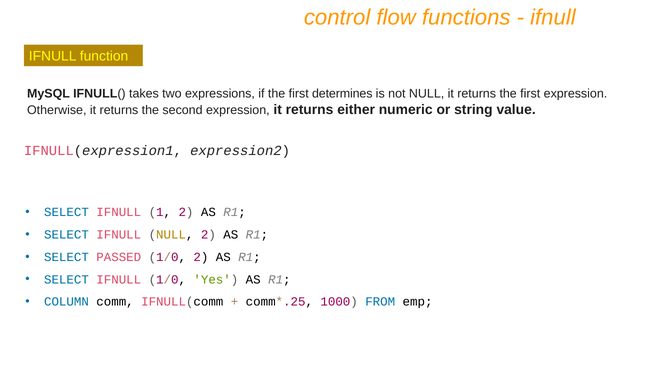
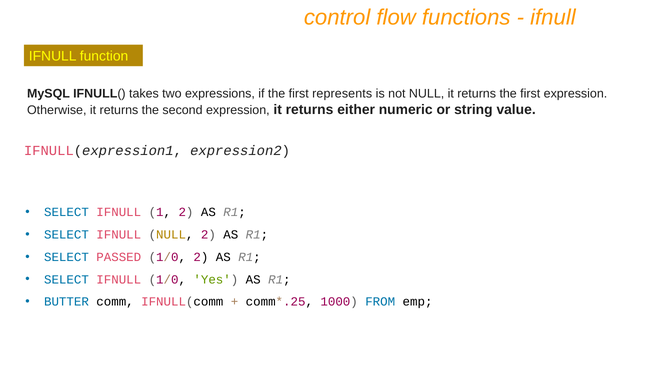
determines: determines -> represents
COLUMN: COLUMN -> BUTTER
